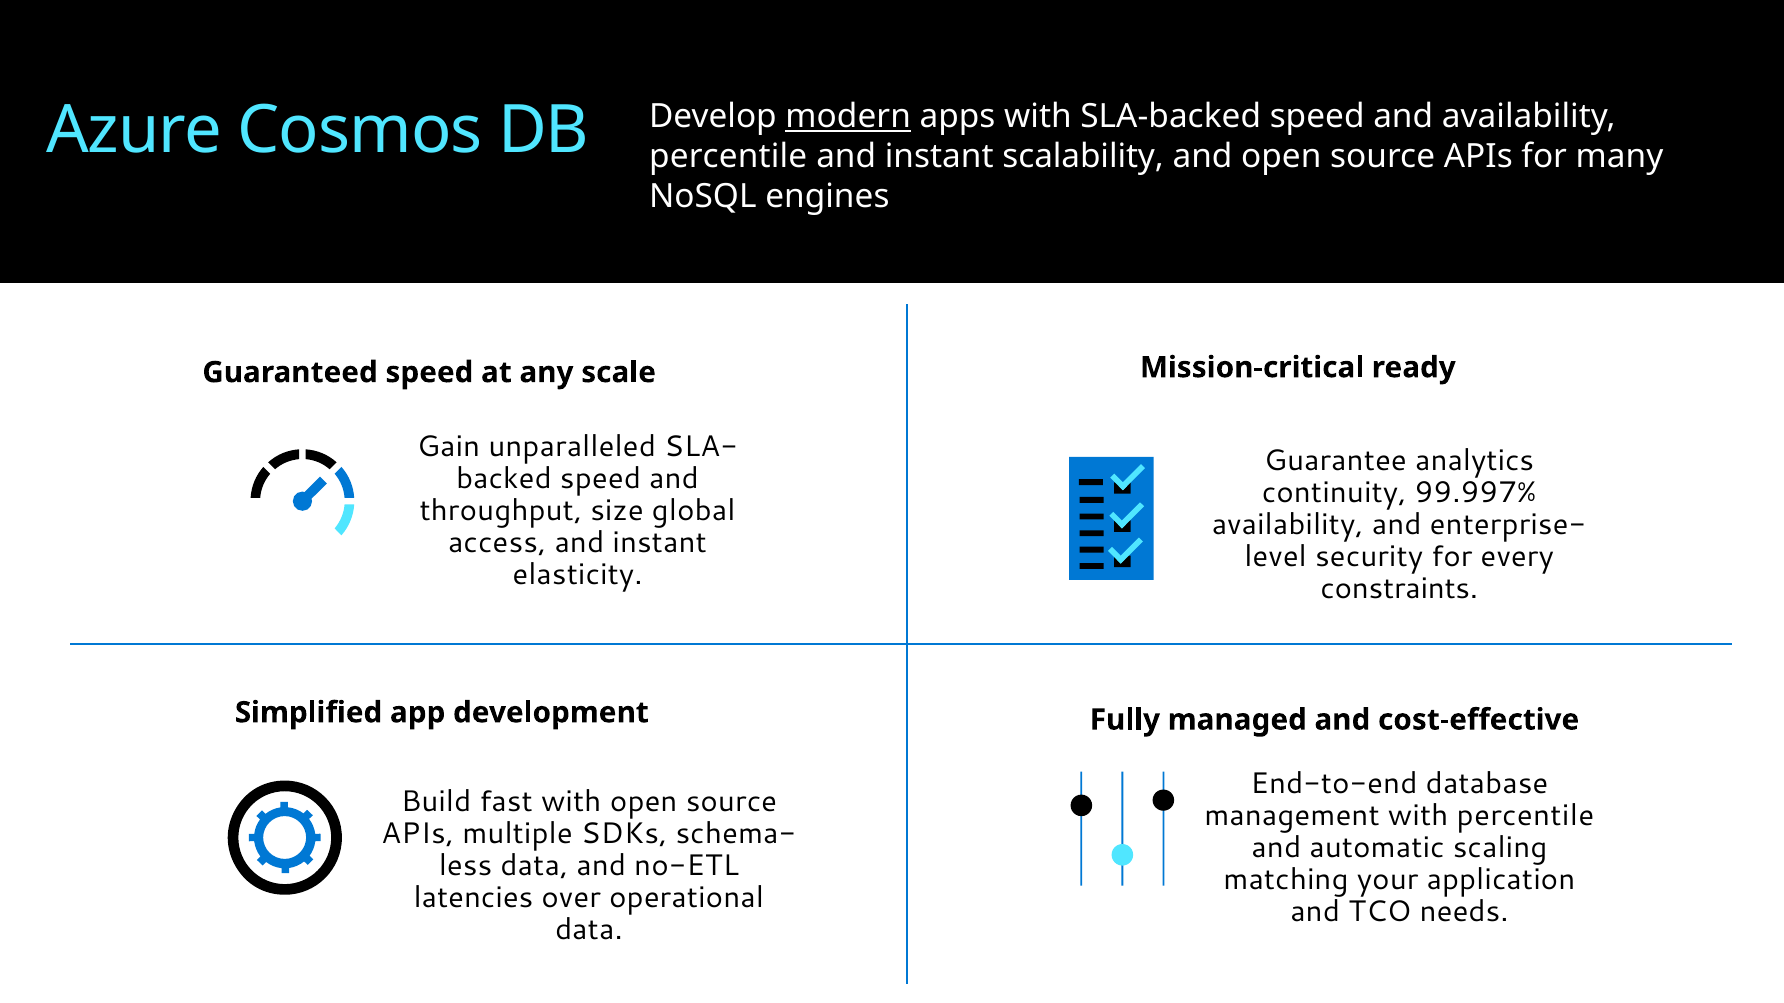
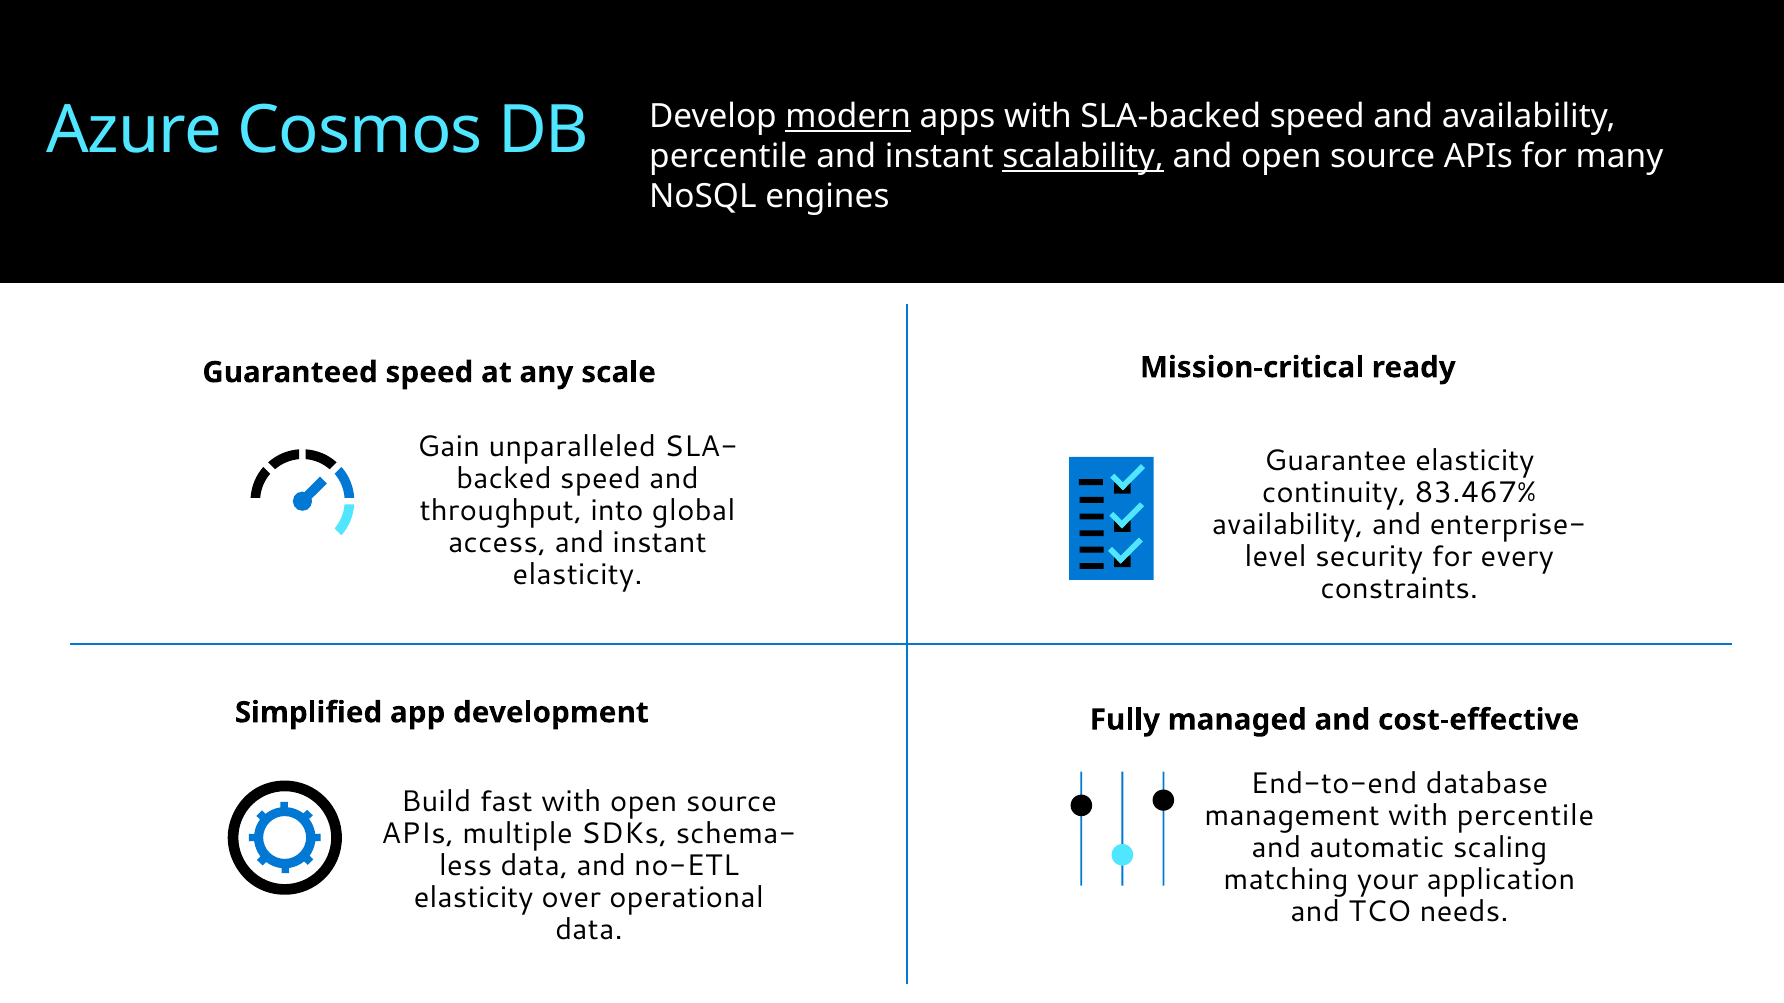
scalability underline: none -> present
Guarantee analytics: analytics -> elasticity
99.997%: 99.997% -> 83.467%
size: size -> into
latencies at (474, 898): latencies -> elasticity
